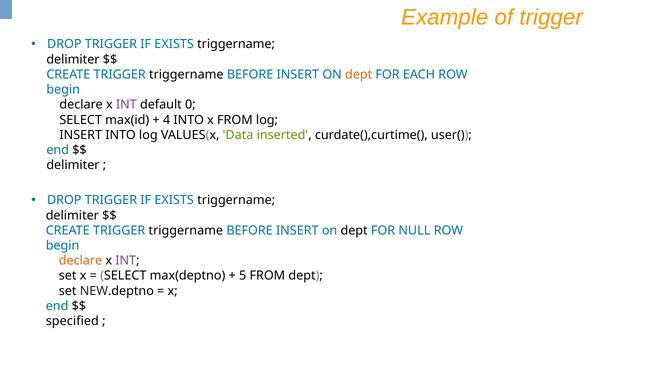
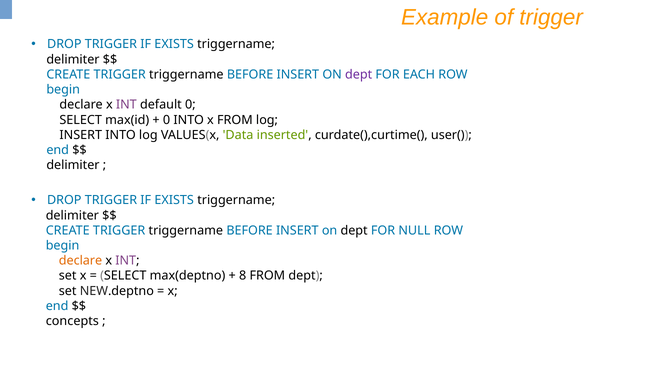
dept at (359, 75) colour: orange -> purple
4 at (167, 120): 4 -> 0
5: 5 -> 8
specified: specified -> concepts
